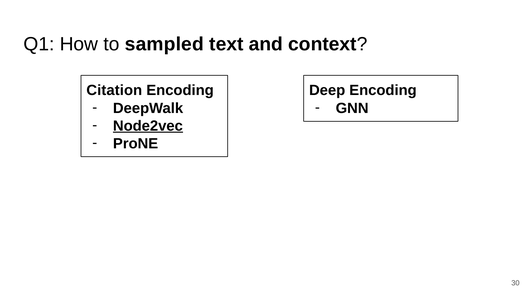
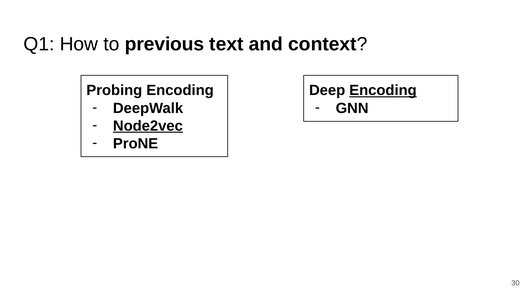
sampled: sampled -> previous
Citation: Citation -> Probing
Encoding at (383, 91) underline: none -> present
